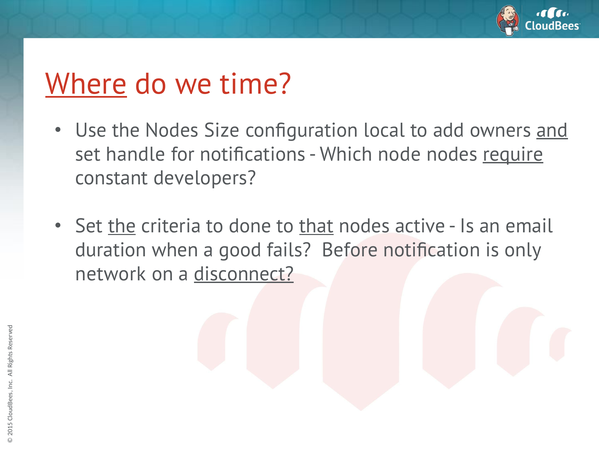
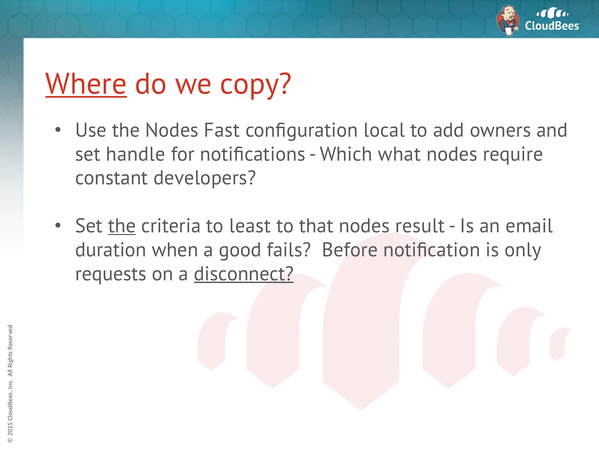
time: time -> copy
Size: Size -> Fast
and underline: present -> none
node: node -> what
require underline: present -> none
done: done -> least
that underline: present -> none
active: active -> result
network: network -> requests
